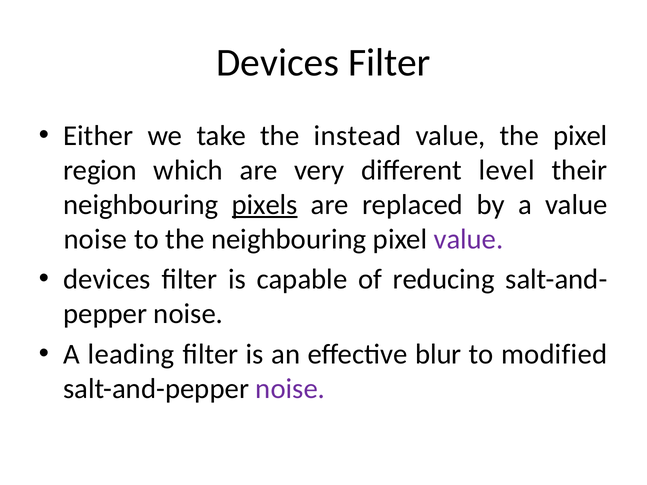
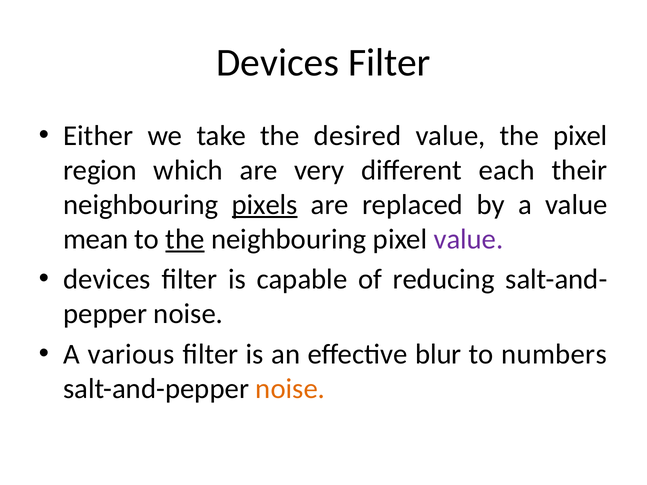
instead: instead -> desired
level: level -> each
noise at (95, 239): noise -> mean
the at (185, 239) underline: none -> present
leading: leading -> various
modified: modified -> numbers
noise at (290, 389) colour: purple -> orange
